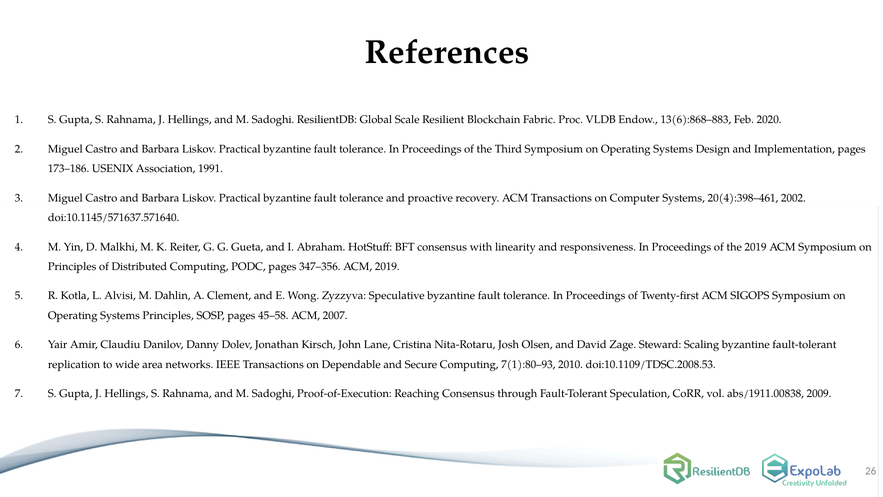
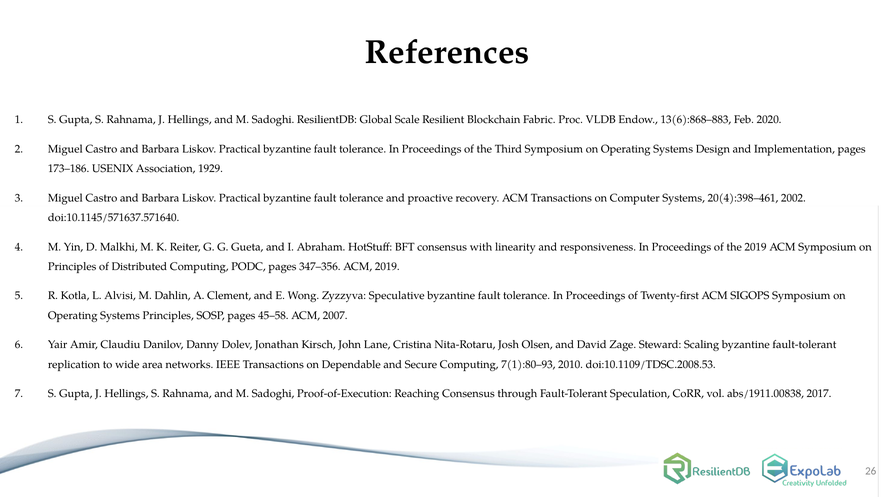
1991: 1991 -> 1929
2009: 2009 -> 2017
